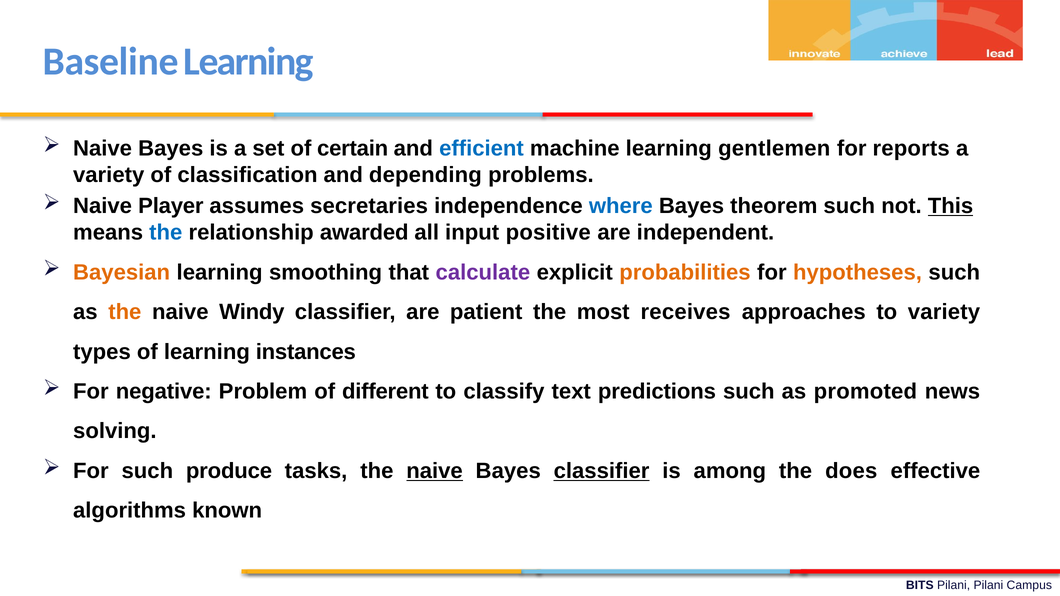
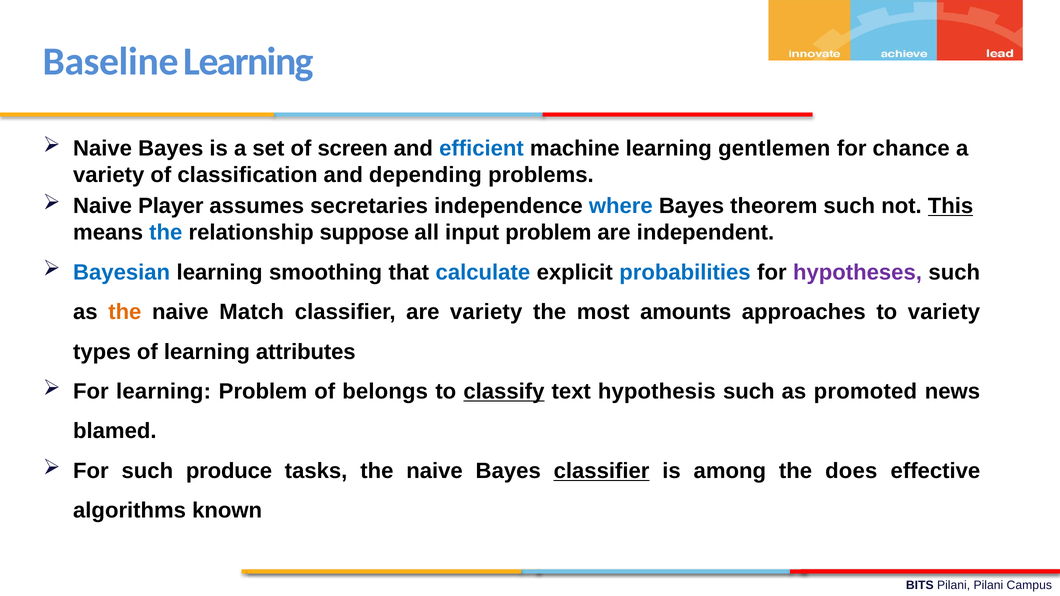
certain: certain -> screen
reports: reports -> chance
awarded: awarded -> suppose
input positive: positive -> problem
Bayesian colour: orange -> blue
calculate colour: purple -> blue
probabilities colour: orange -> blue
hypotheses colour: orange -> purple
Windy: Windy -> Match
are patient: patient -> variety
receives: receives -> amounts
instances: instances -> attributes
For negative: negative -> learning
different: different -> belongs
classify underline: none -> present
predictions: predictions -> hypothesis
solving: solving -> blamed
naive at (435, 471) underline: present -> none
